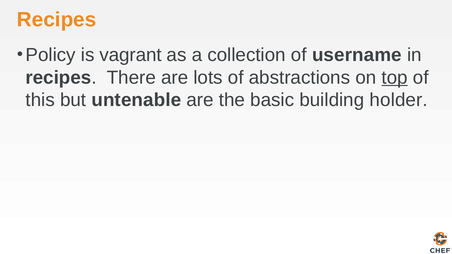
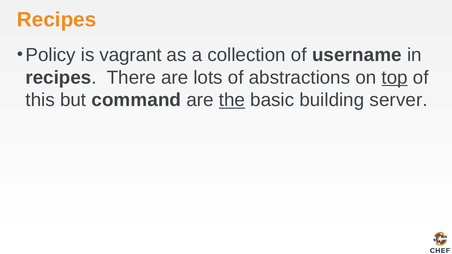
untenable: untenable -> command
the underline: none -> present
holder: holder -> server
